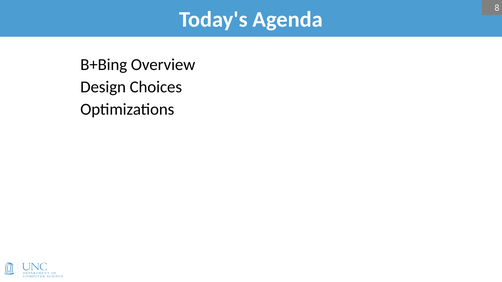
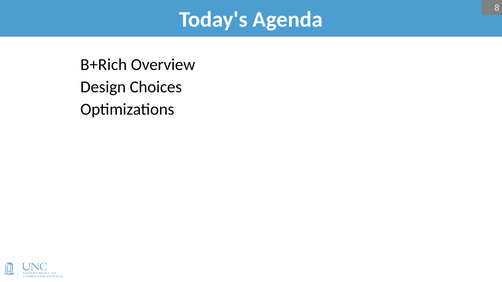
B+Bing: B+Bing -> B+Rich
